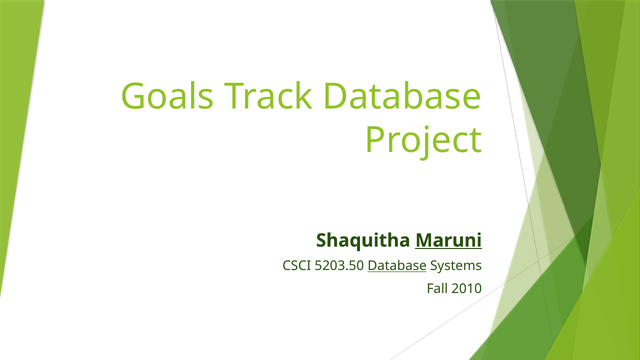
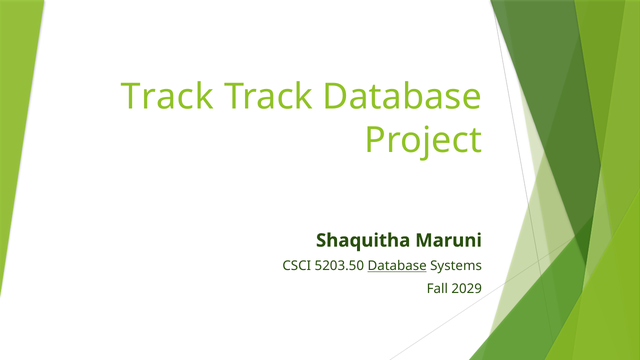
Goals at (168, 97): Goals -> Track
Maruni underline: present -> none
2010: 2010 -> 2029
